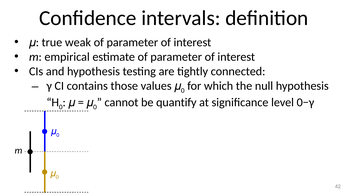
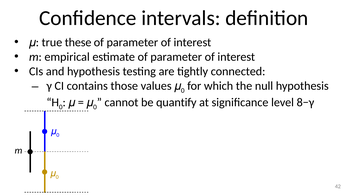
weak: weak -> these
0−γ: 0−γ -> 8−γ
